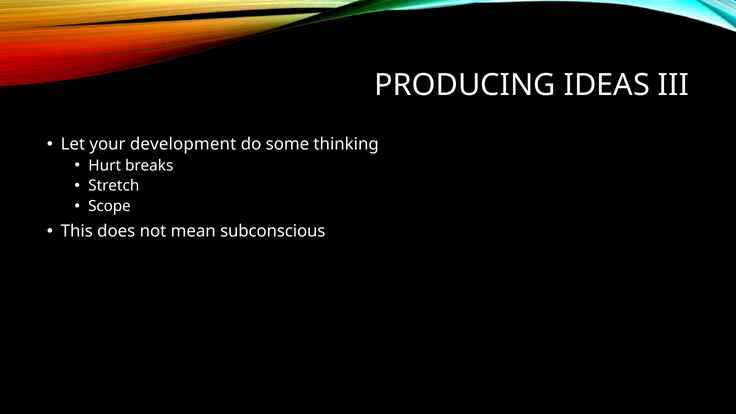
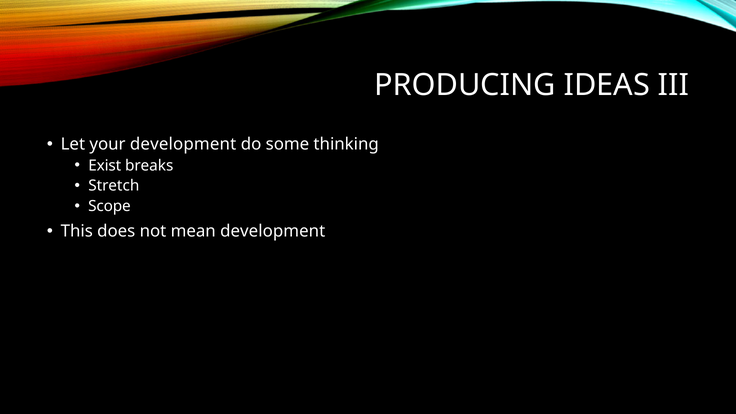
Hurt: Hurt -> Exist
mean subconscious: subconscious -> development
